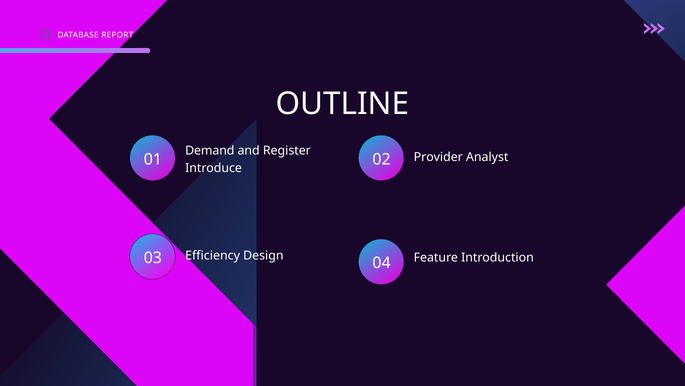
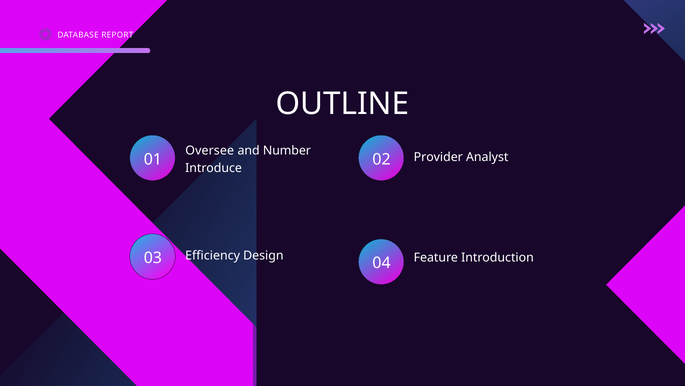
Demand: Demand -> Oversee
Register: Register -> Number
